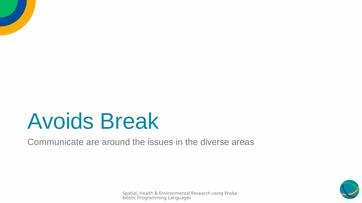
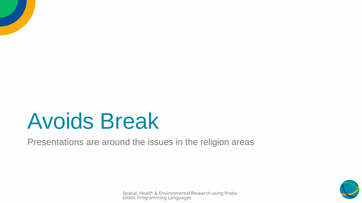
Communicate: Communicate -> Presentations
diverse: diverse -> religion
